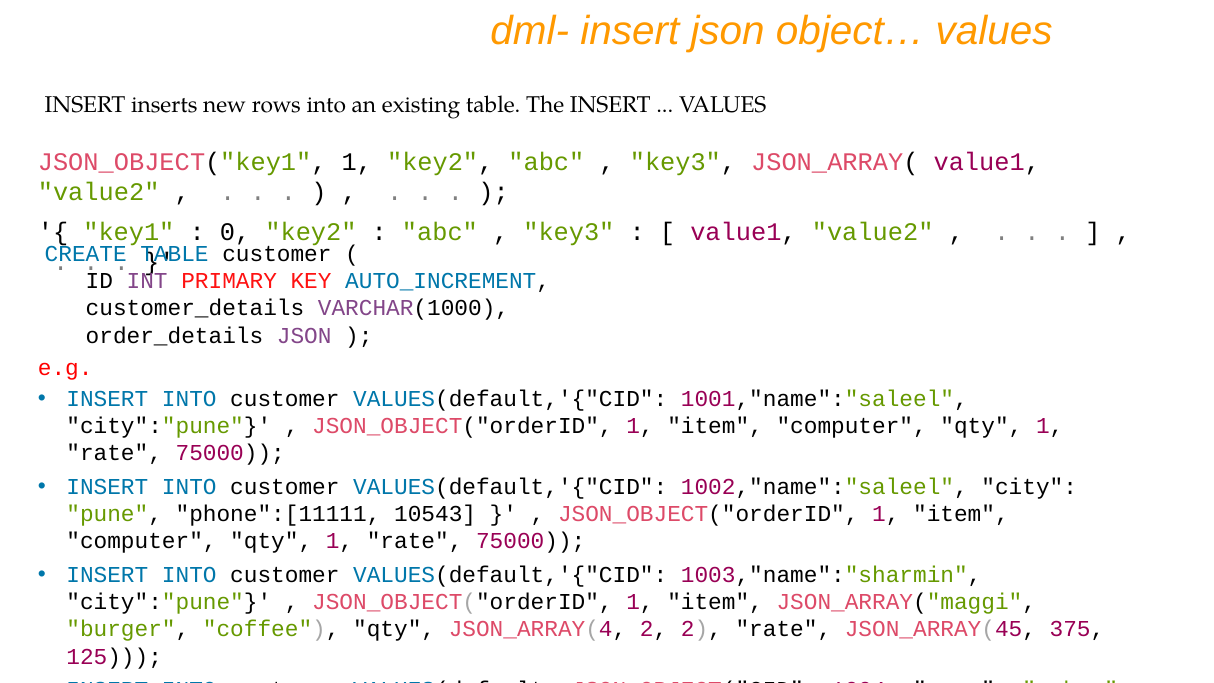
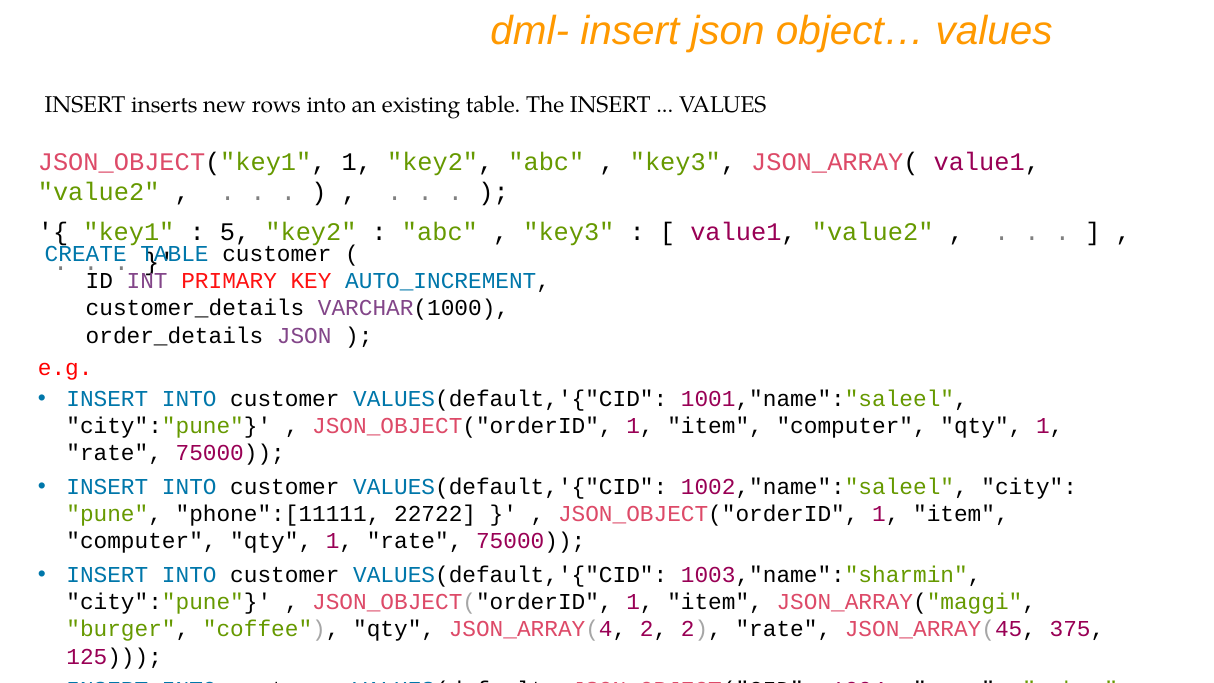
0: 0 -> 5
10543: 10543 -> 22722
